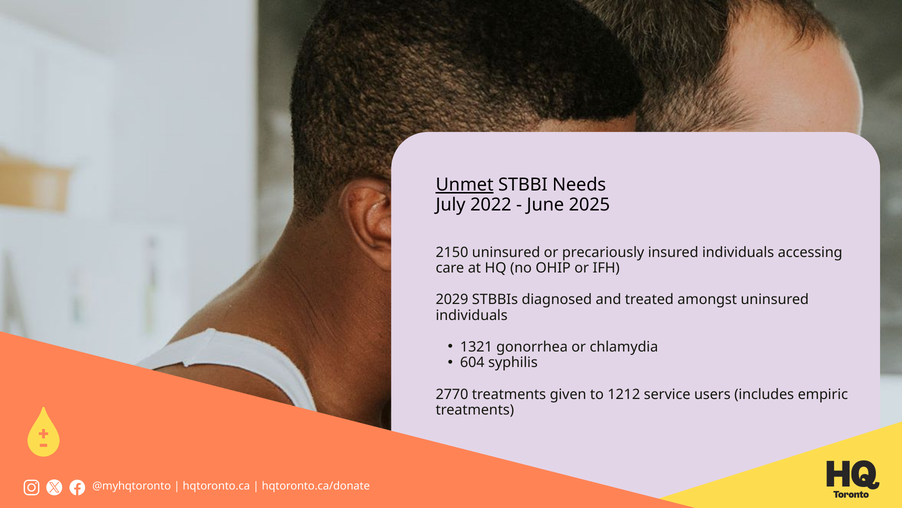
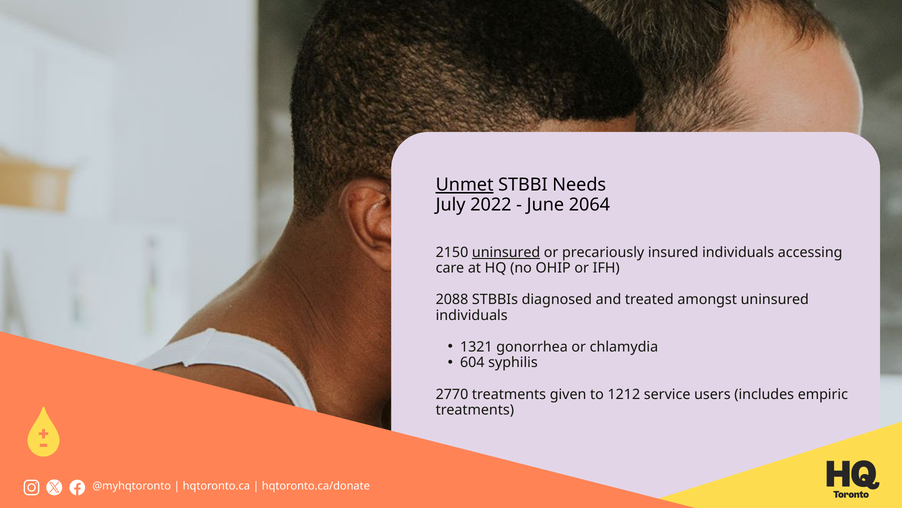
2025: 2025 -> 2064
uninsured at (506, 252) underline: none -> present
2029: 2029 -> 2088
